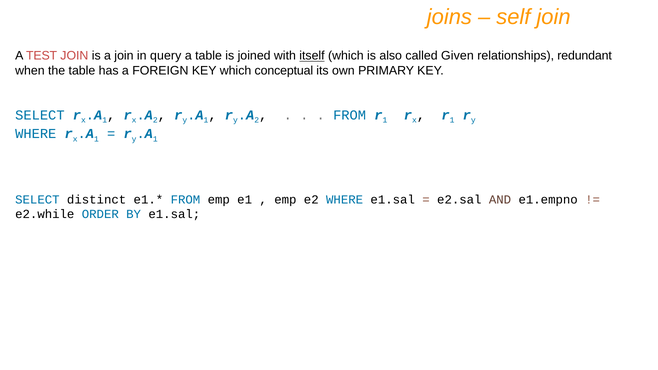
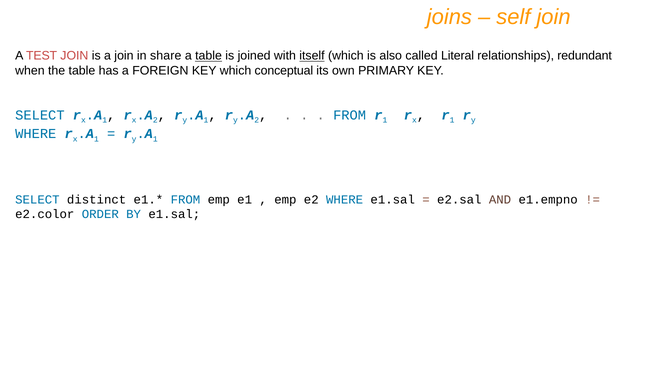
query: query -> share
table at (209, 56) underline: none -> present
Given: Given -> Literal
e2.while: e2.while -> e2.color
